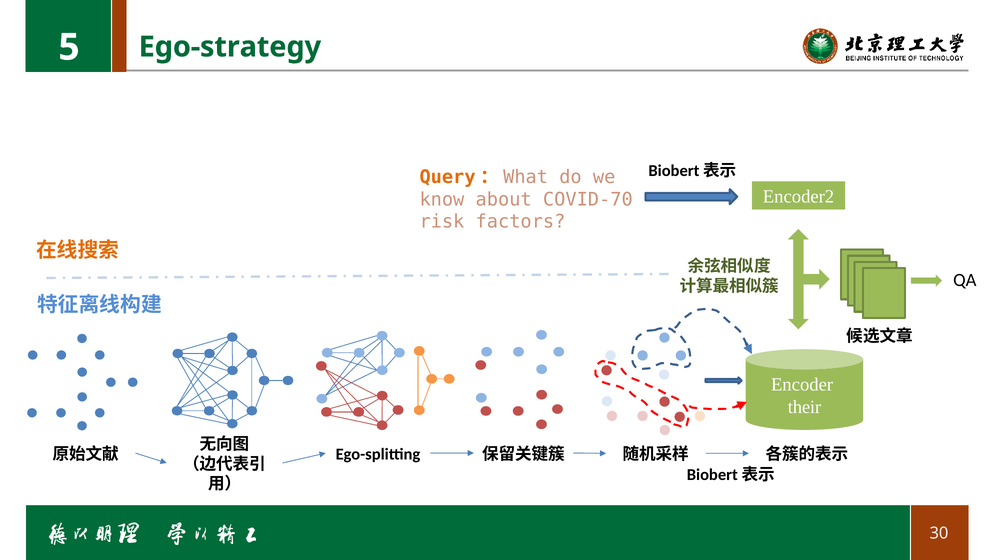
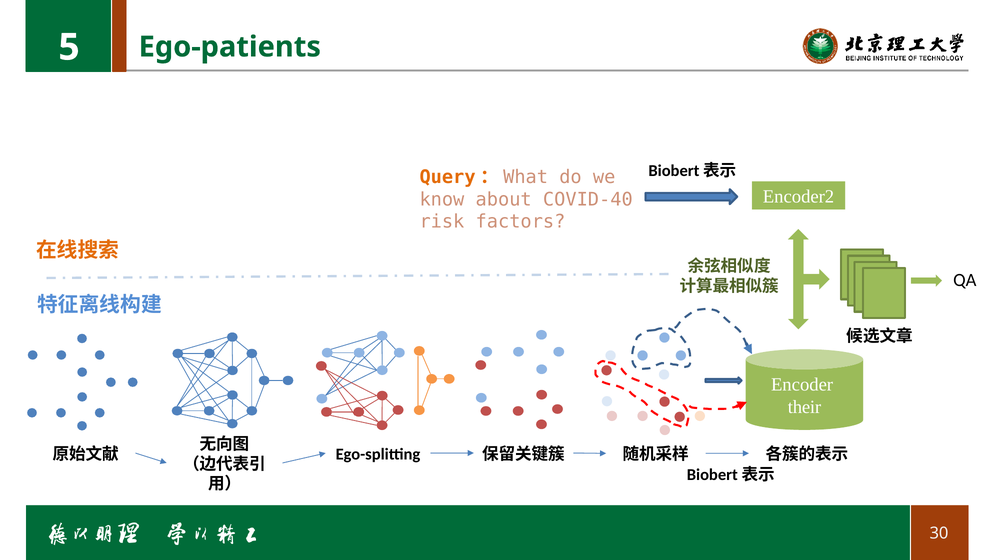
Ego-strategy: Ego-strategy -> Ego-patients
COVID-70: COVID-70 -> COVID-40
